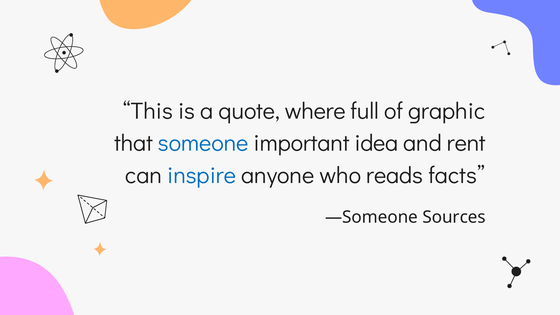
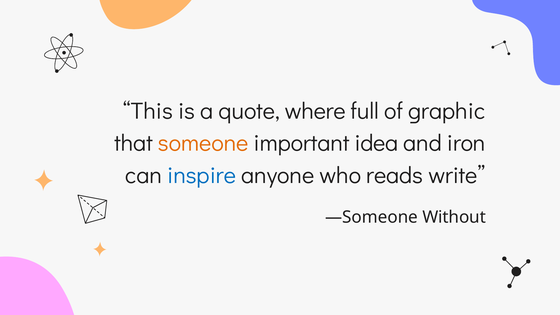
someone colour: blue -> orange
rent: rent -> iron
facts: facts -> write
Sources: Sources -> Without
